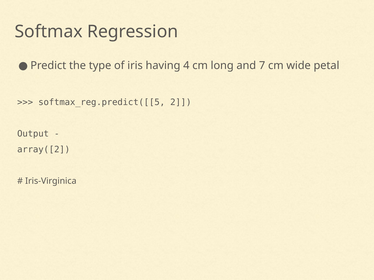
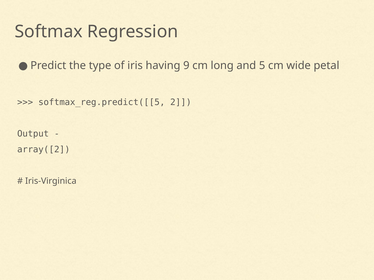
4: 4 -> 9
7: 7 -> 5
